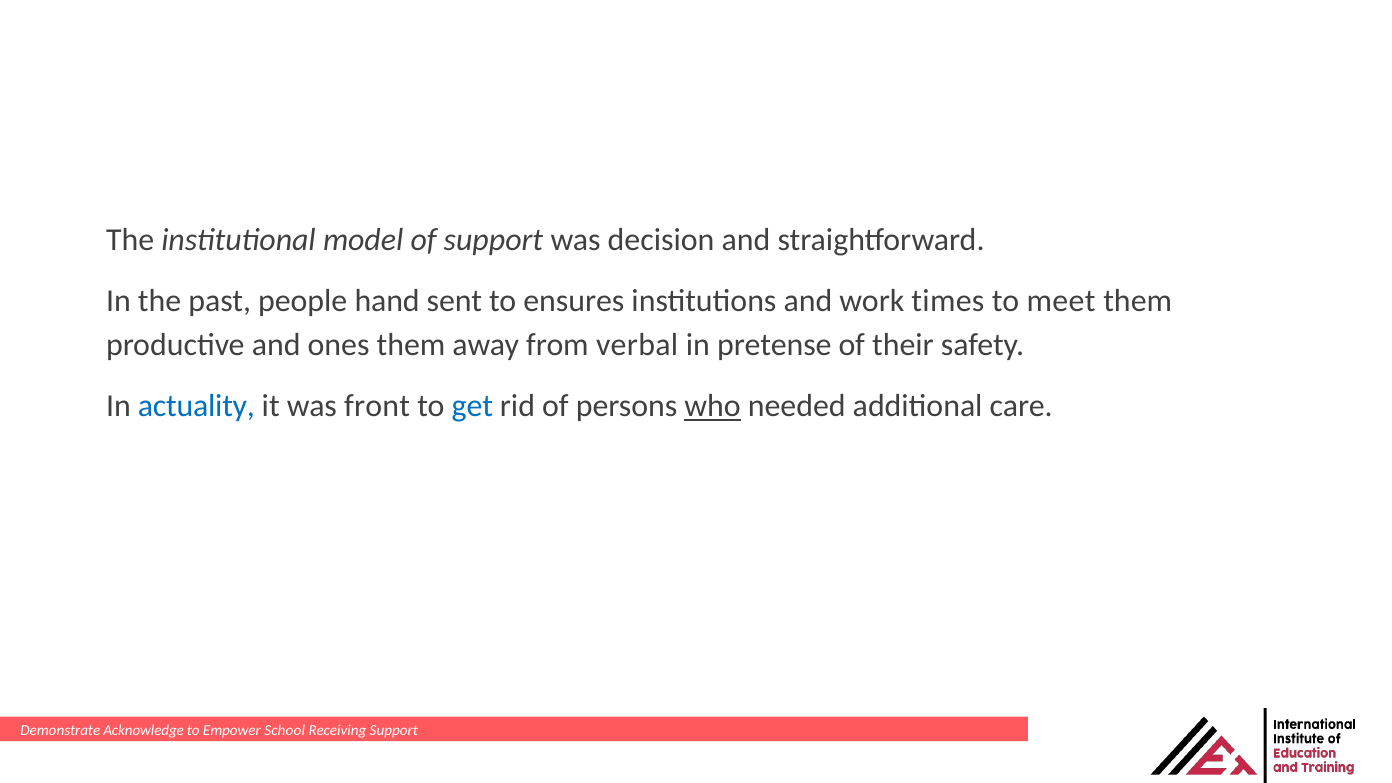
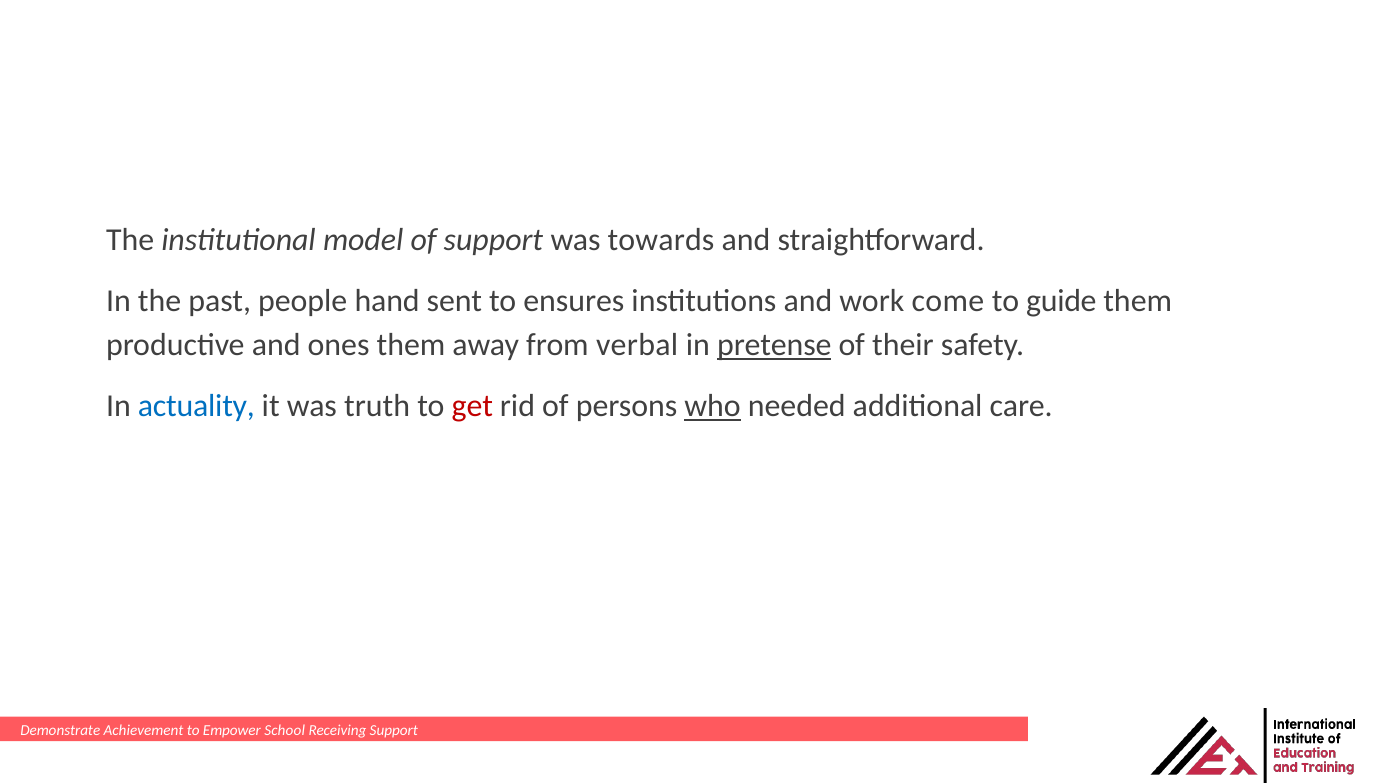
decision: decision -> towards
times: times -> come
meet: meet -> guide
pretense underline: none -> present
front: front -> truth
get colour: blue -> red
Acknowledge: Acknowledge -> Achievement
